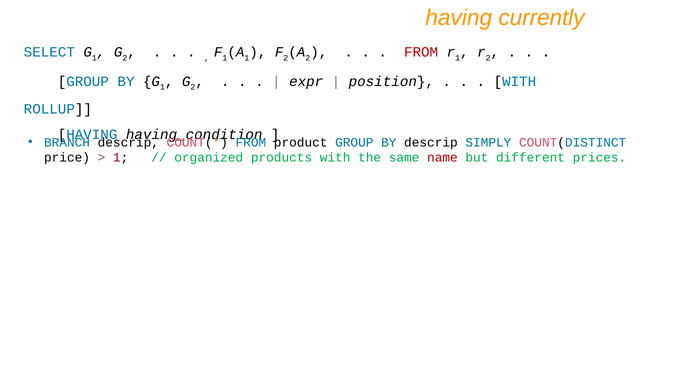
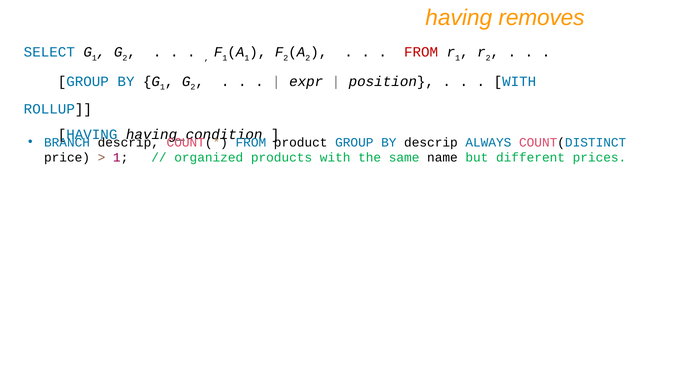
currently: currently -> removes
SIMPLY: SIMPLY -> ALWAYS
name colour: red -> black
